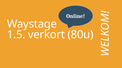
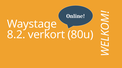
1.5: 1.5 -> 8.2
